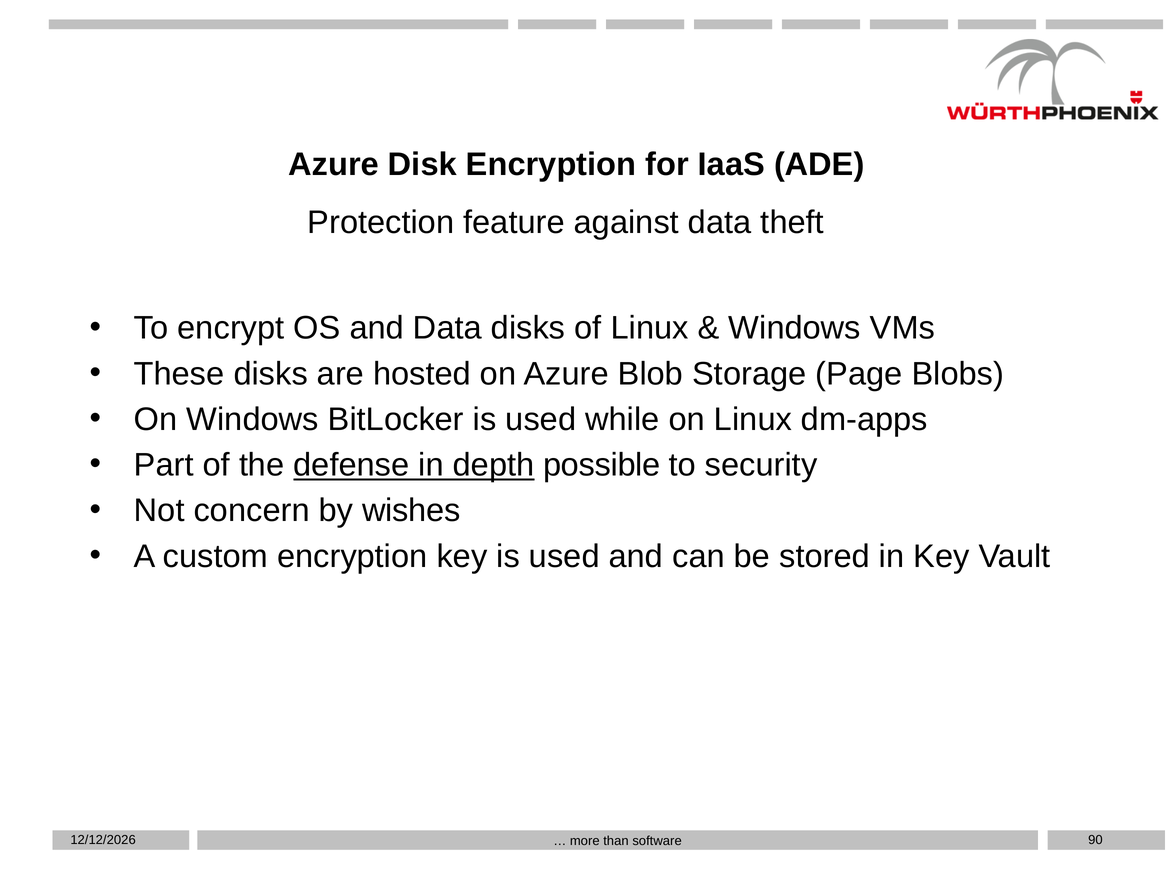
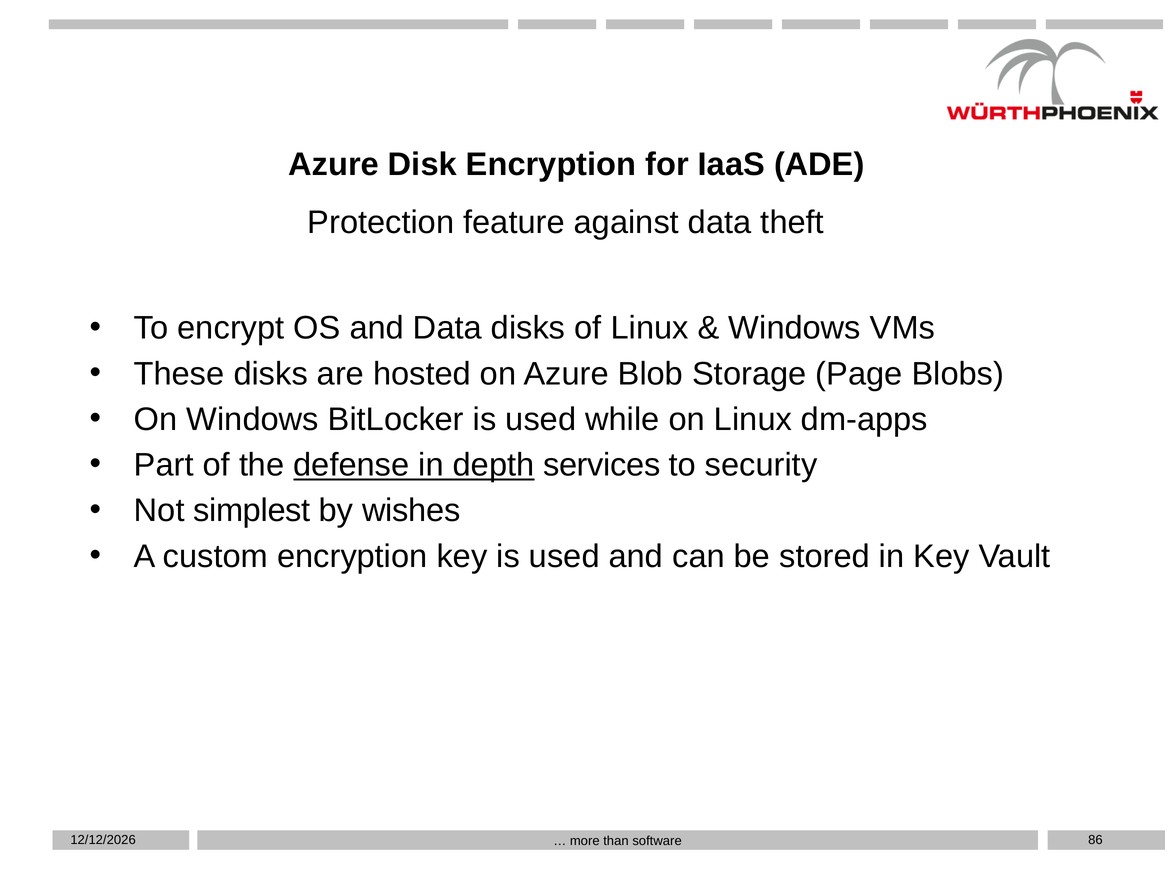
possible: possible -> services
concern: concern -> simplest
90: 90 -> 86
